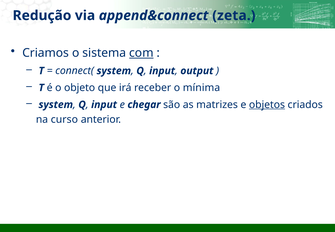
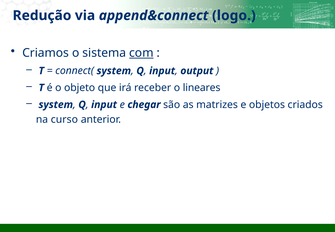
zeta: zeta -> logo
mínima: mínima -> lineares
objetos underline: present -> none
